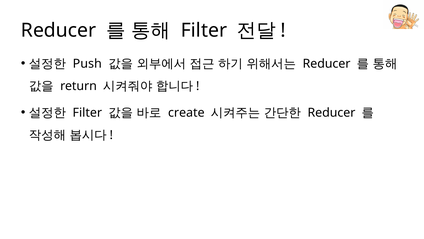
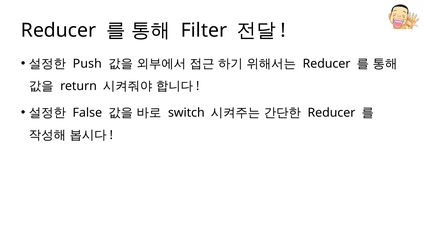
Filter at (87, 112): Filter -> False
create: create -> switch
